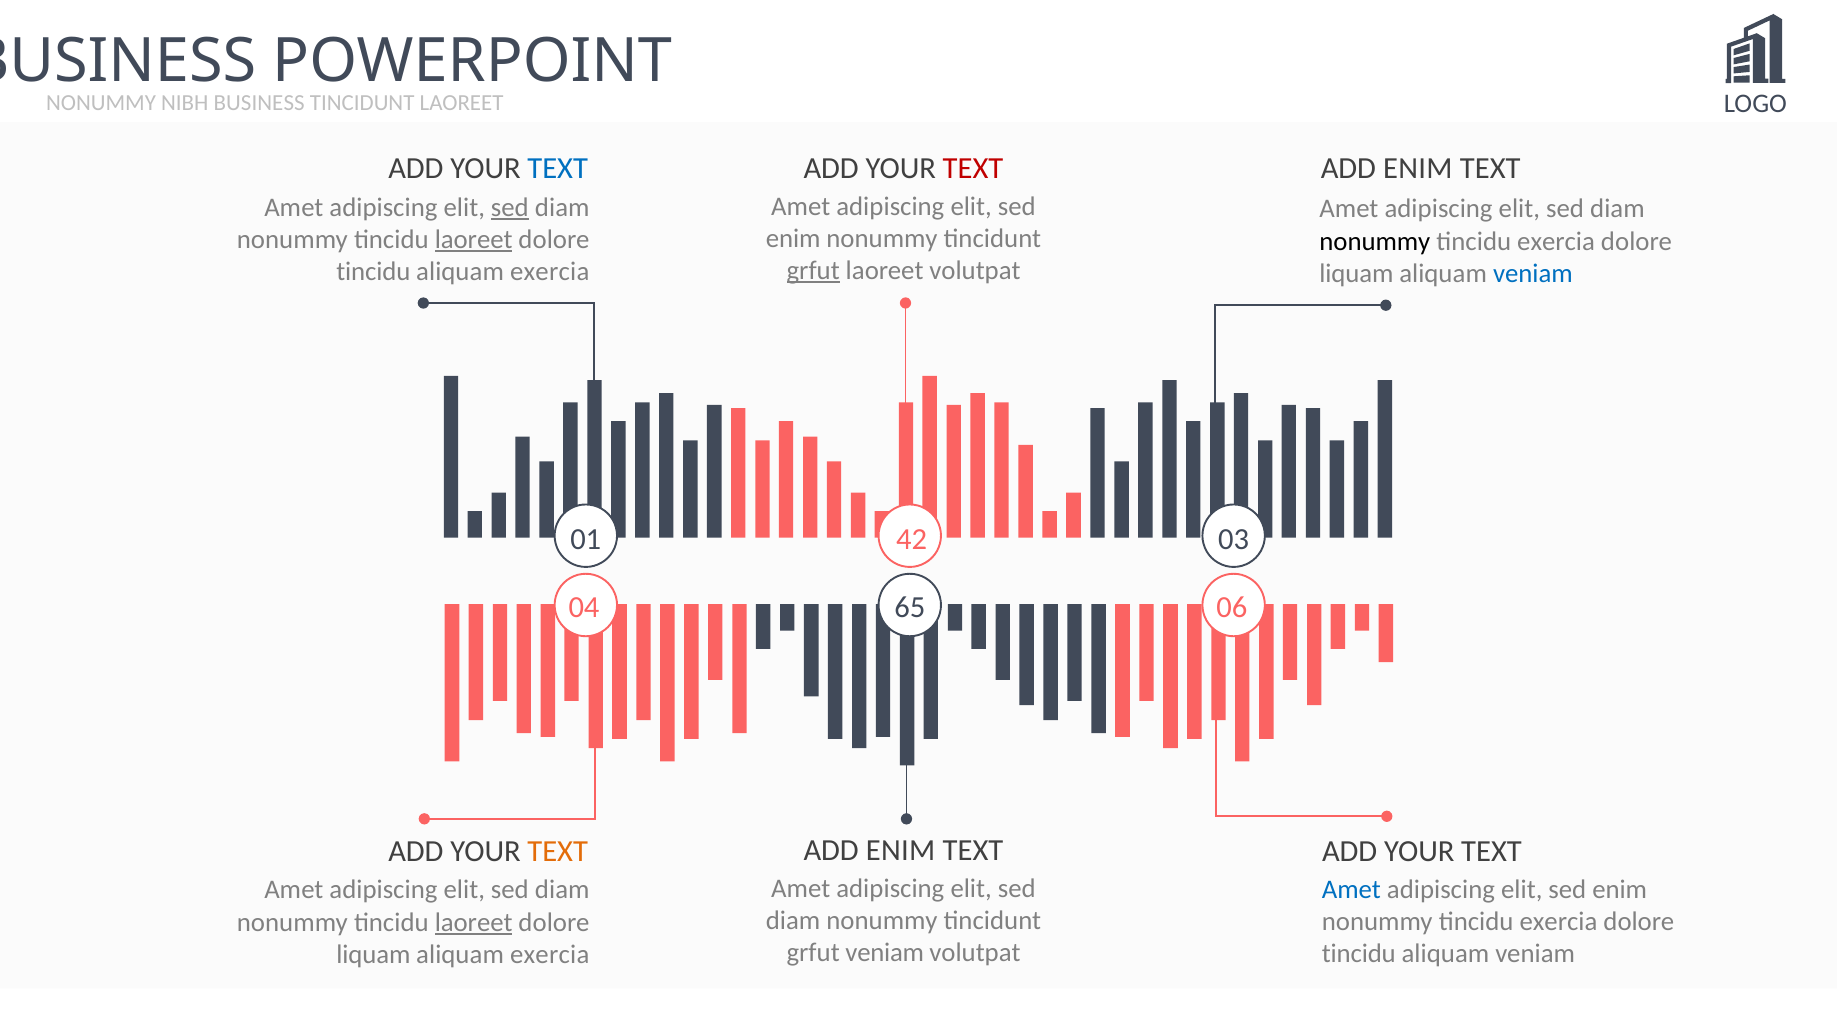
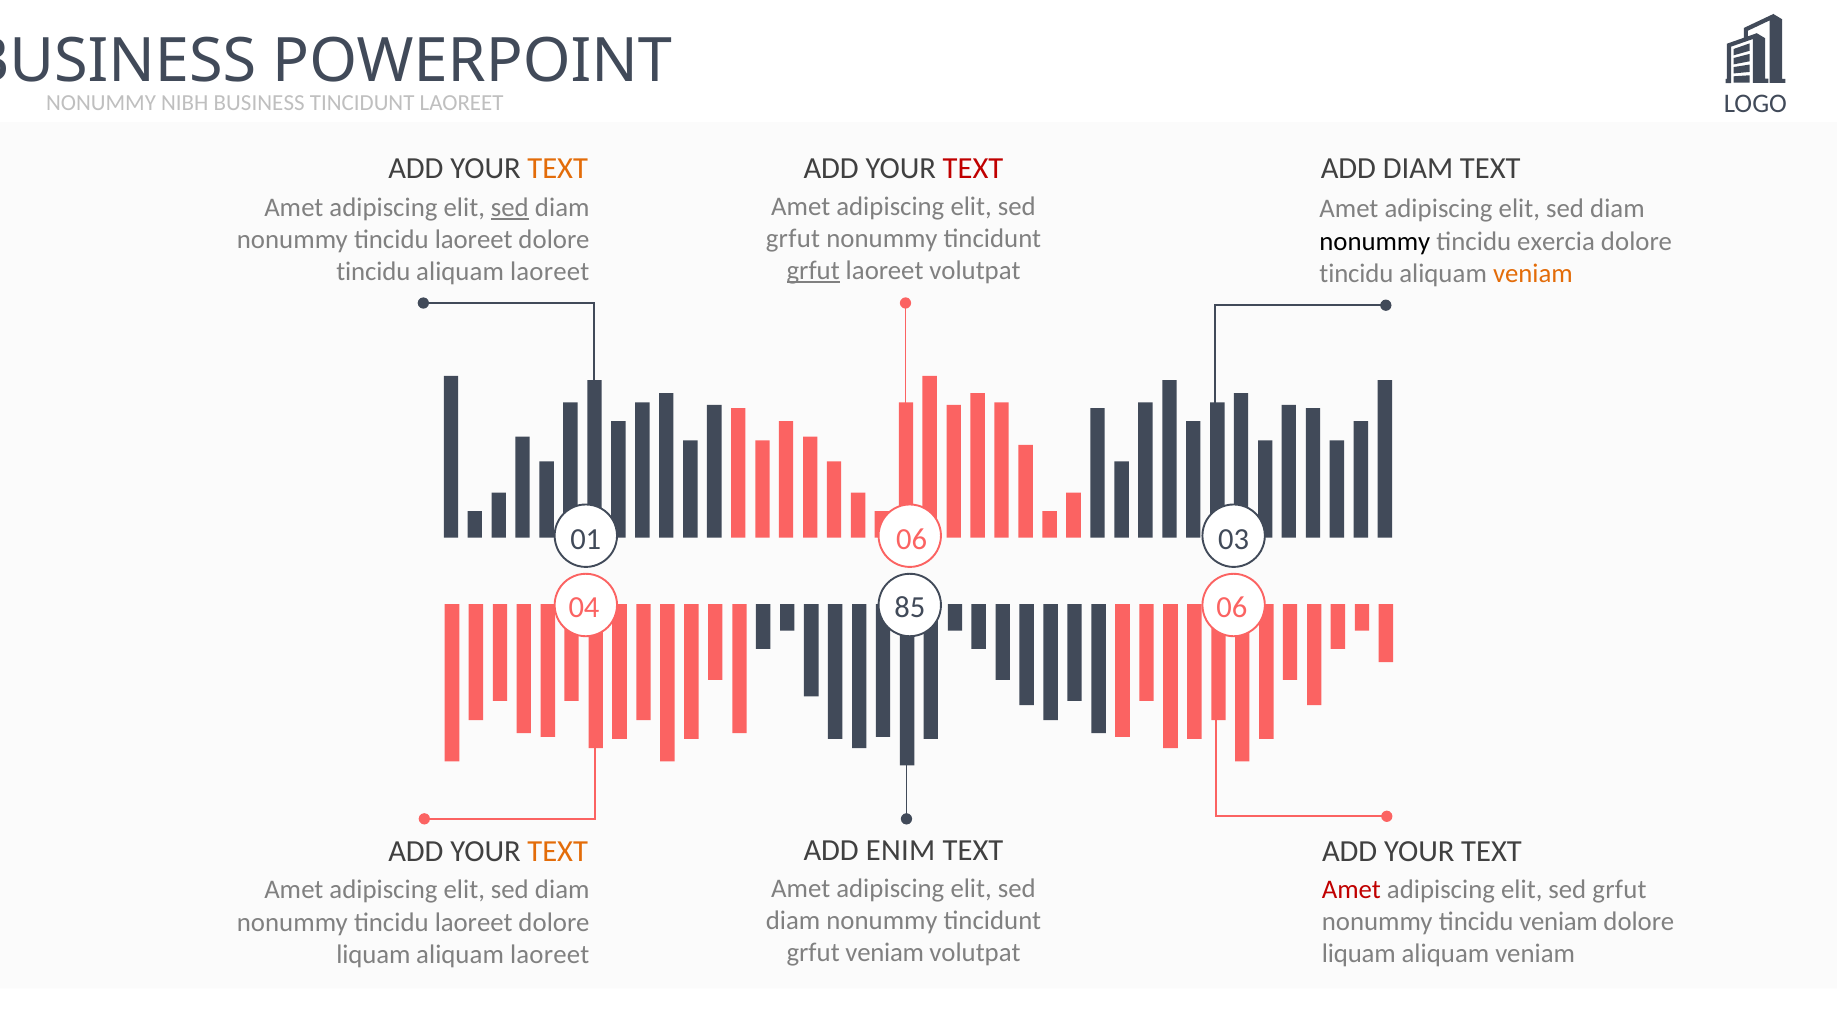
TEXT at (558, 168) colour: blue -> orange
ENIM at (1418, 168): ENIM -> DIAM
enim at (793, 238): enim -> grfut
laoreet at (474, 239) underline: present -> none
exercia at (550, 271): exercia -> laoreet
liquam at (1356, 273): liquam -> tincidu
veniam at (1533, 273) colour: blue -> orange
01 42: 42 -> 06
65: 65 -> 85
Amet at (1351, 889) colour: blue -> red
enim at (1620, 889): enim -> grfut
exercia at (1558, 921): exercia -> veniam
laoreet at (474, 922) underline: present -> none
tincidu at (1359, 953): tincidu -> liquam
exercia at (550, 954): exercia -> laoreet
